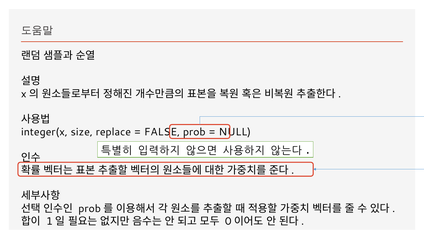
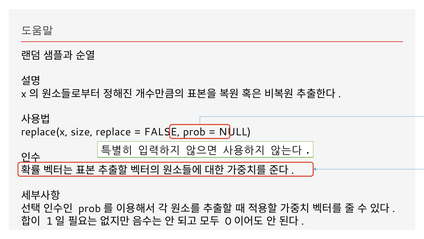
integer(x: integer(x -> replace(x
